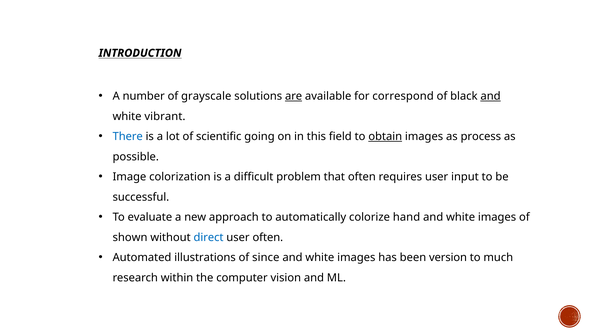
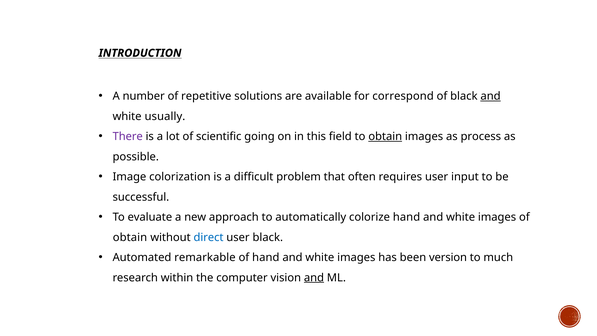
grayscale: grayscale -> repetitive
are underline: present -> none
vibrant: vibrant -> usually
There colour: blue -> purple
shown at (130, 237): shown -> obtain
user often: often -> black
illustrations: illustrations -> remarkable
of since: since -> hand
and at (314, 277) underline: none -> present
